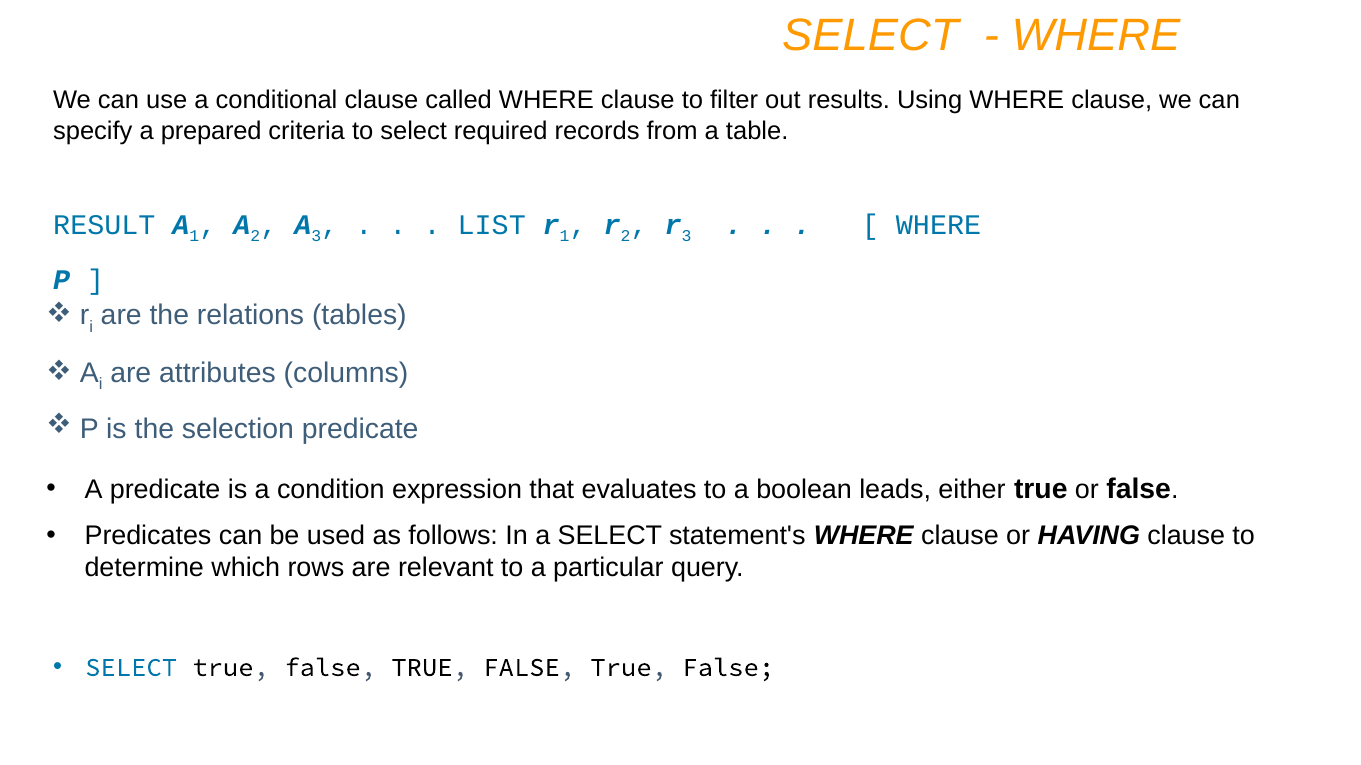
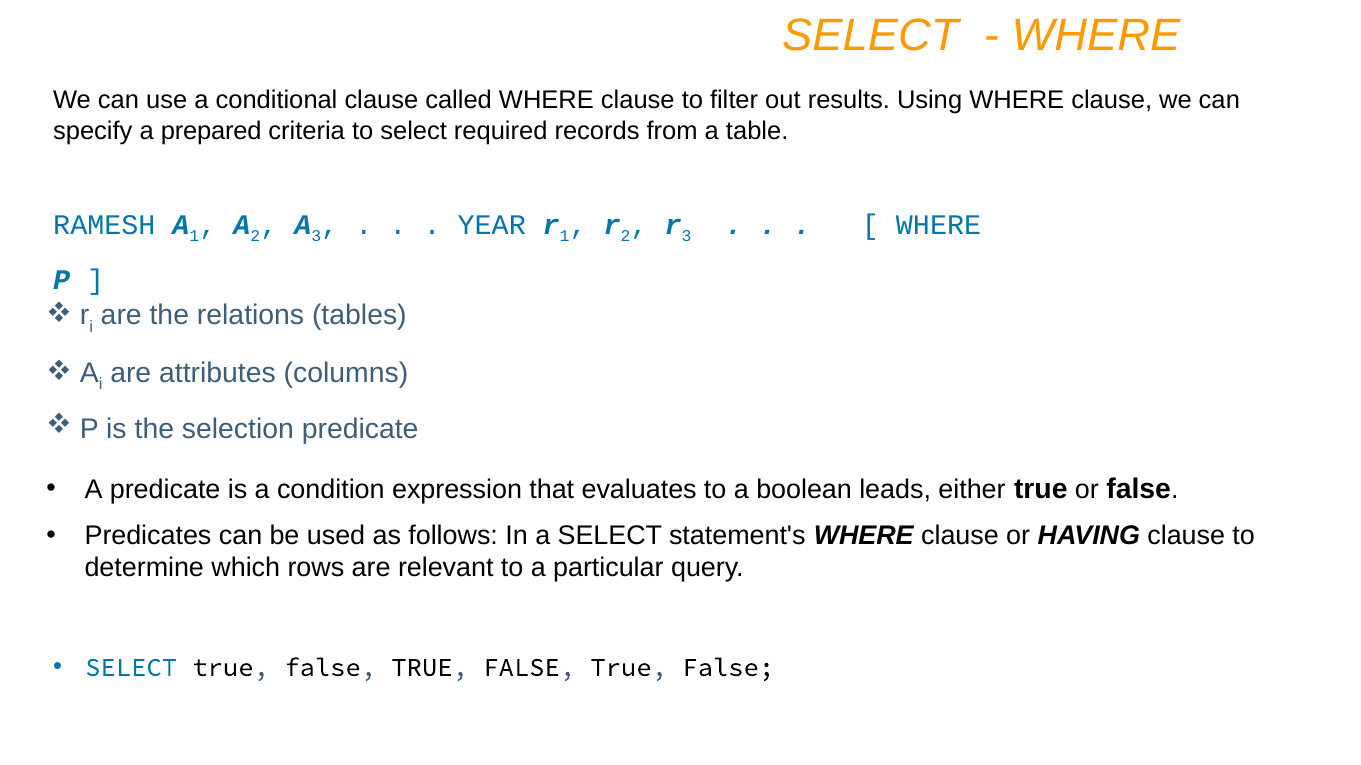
RESULT: RESULT -> RAMESH
LIST: LIST -> YEAR
